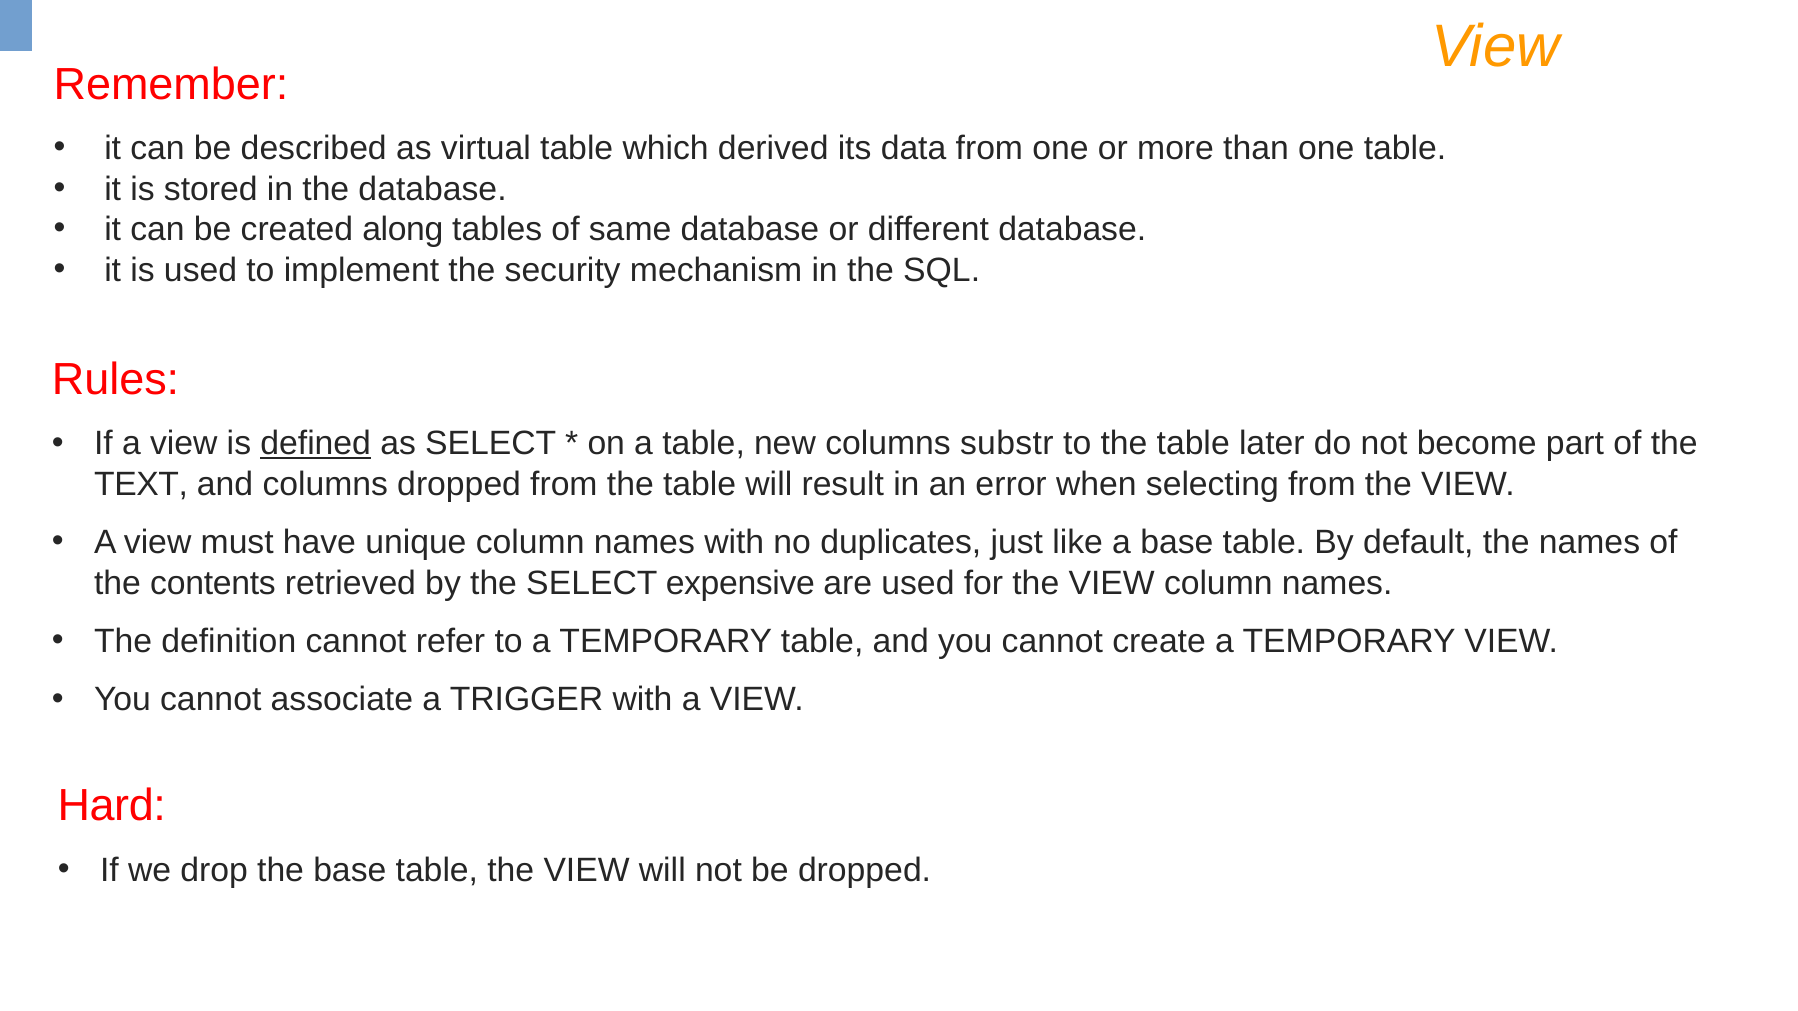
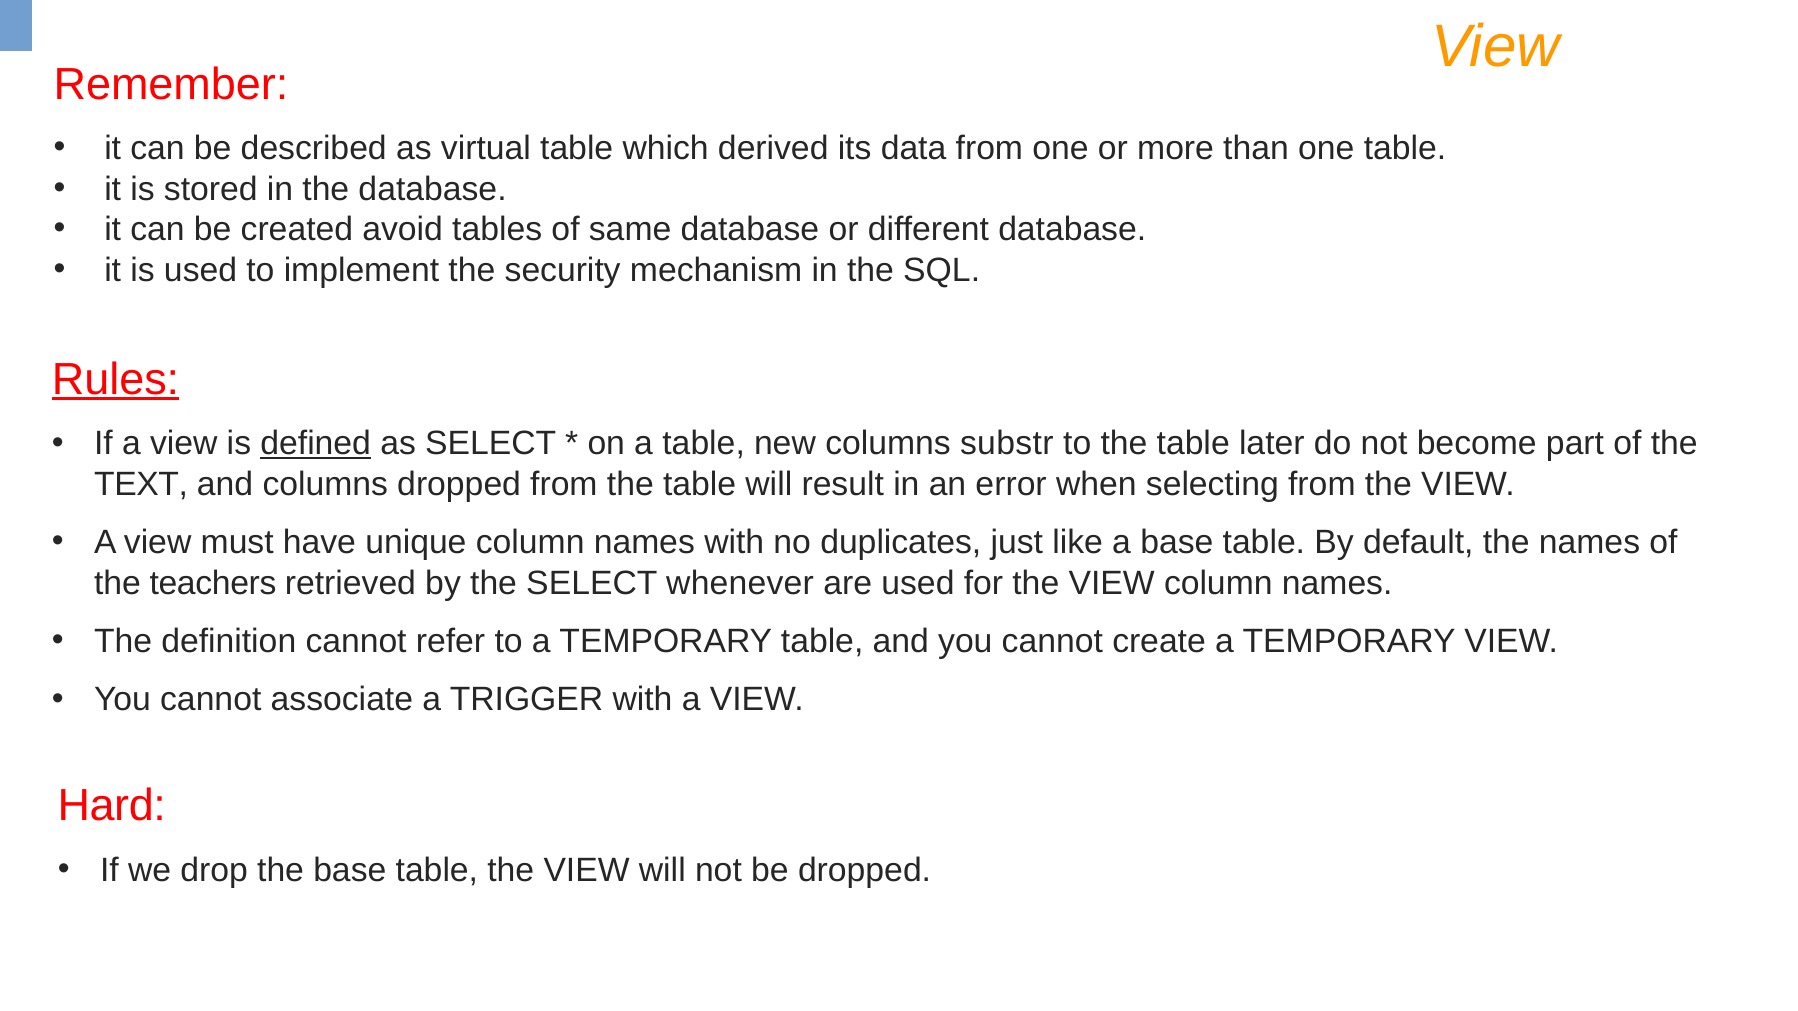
along: along -> avoid
Rules underline: none -> present
contents: contents -> teachers
expensive: expensive -> whenever
